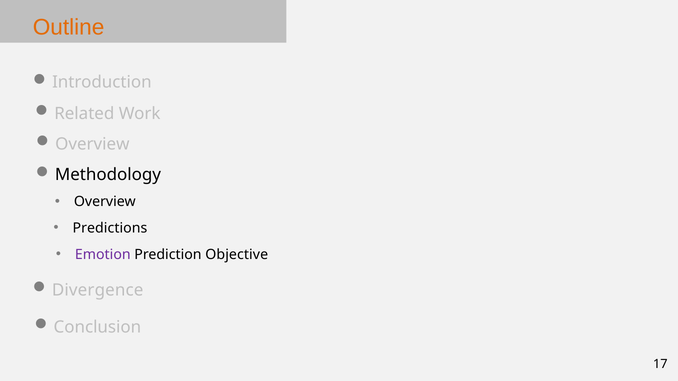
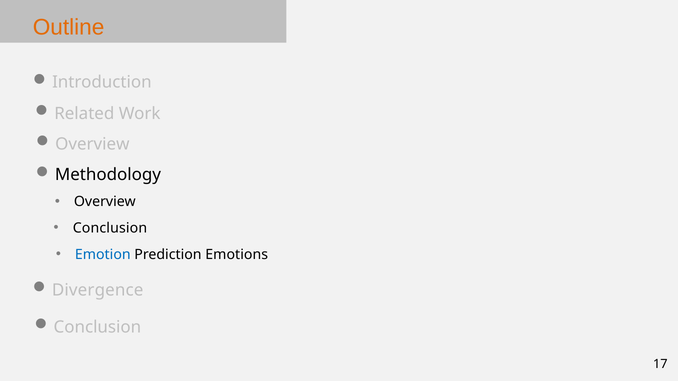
Predictions at (110, 228): Predictions -> Conclusion
Emotion colour: purple -> blue
Objective: Objective -> Emotions
